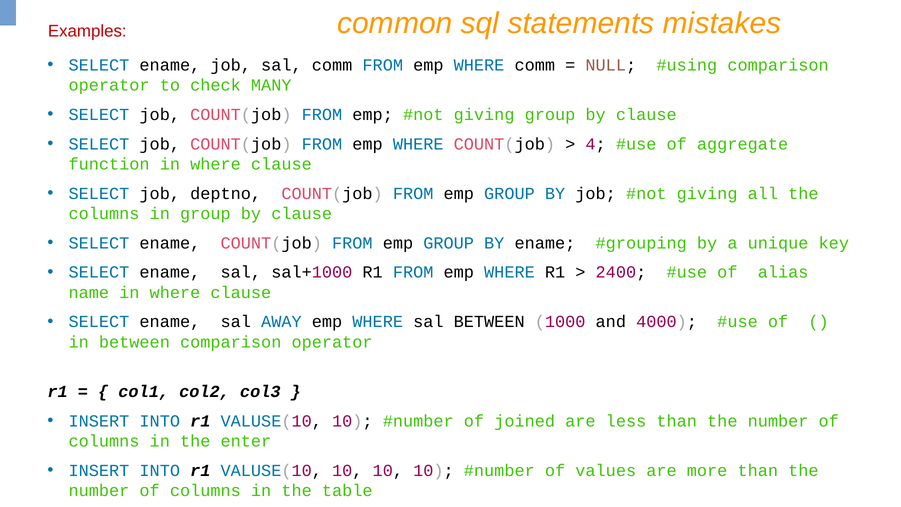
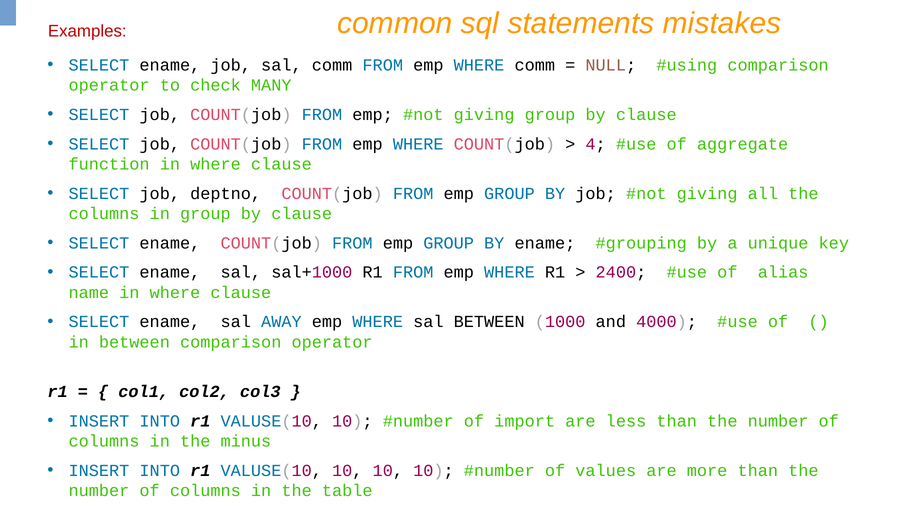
joined: joined -> import
enter: enter -> minus
